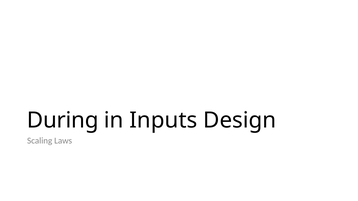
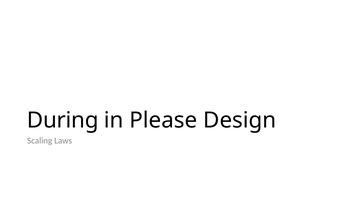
Inputs: Inputs -> Please
